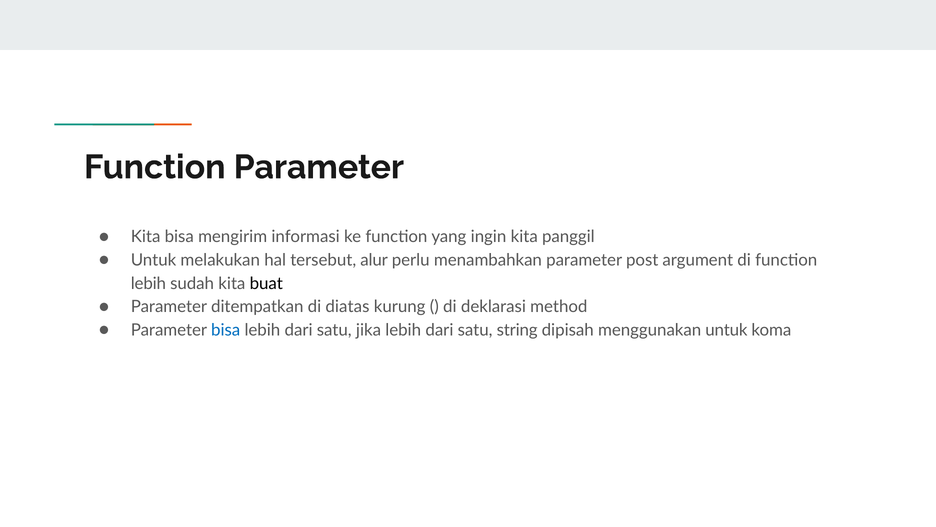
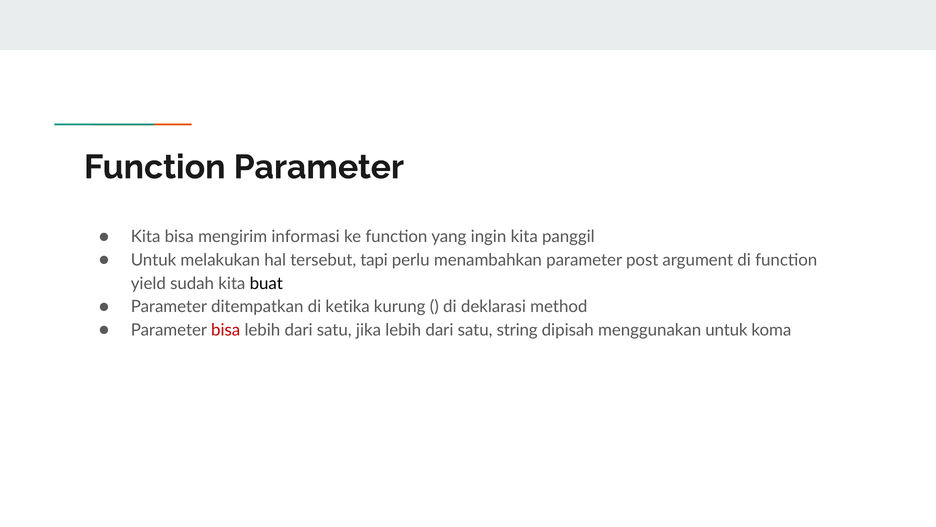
alur: alur -> tapi
lebih at (148, 283): lebih -> yield
diatas: diatas -> ketika
bisa at (226, 330) colour: blue -> red
